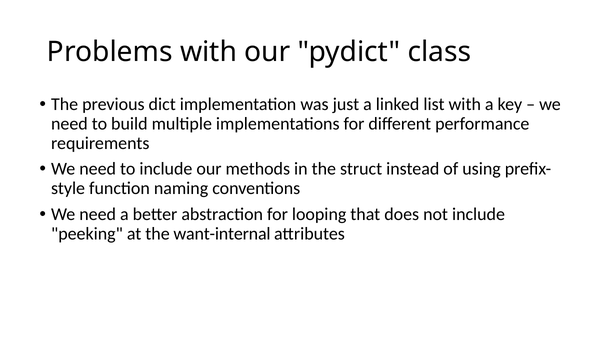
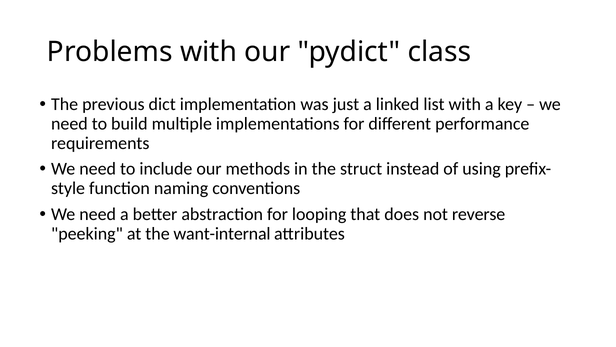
not include: include -> reverse
